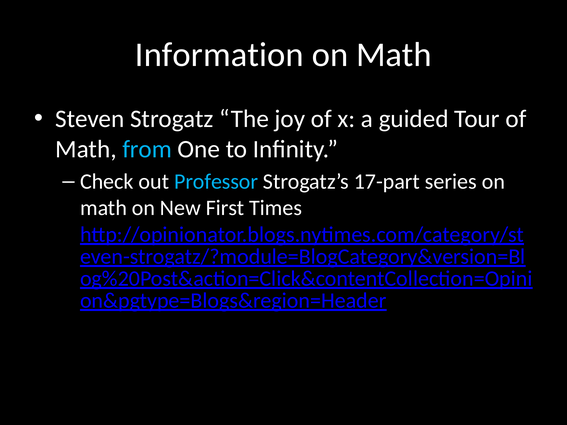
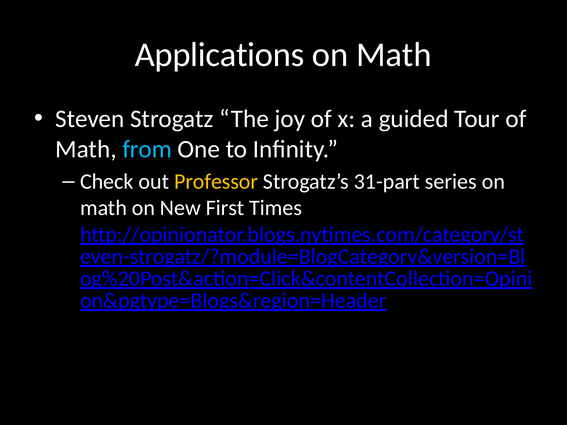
Information: Information -> Applications
Professor colour: light blue -> yellow
17-part: 17-part -> 31-part
